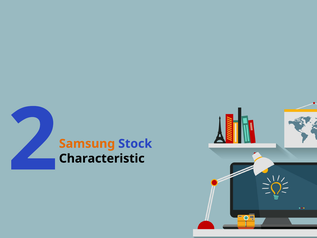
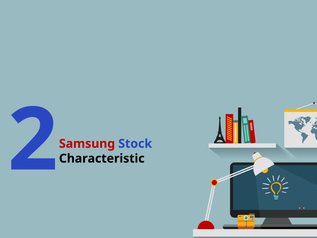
Samsung colour: orange -> red
